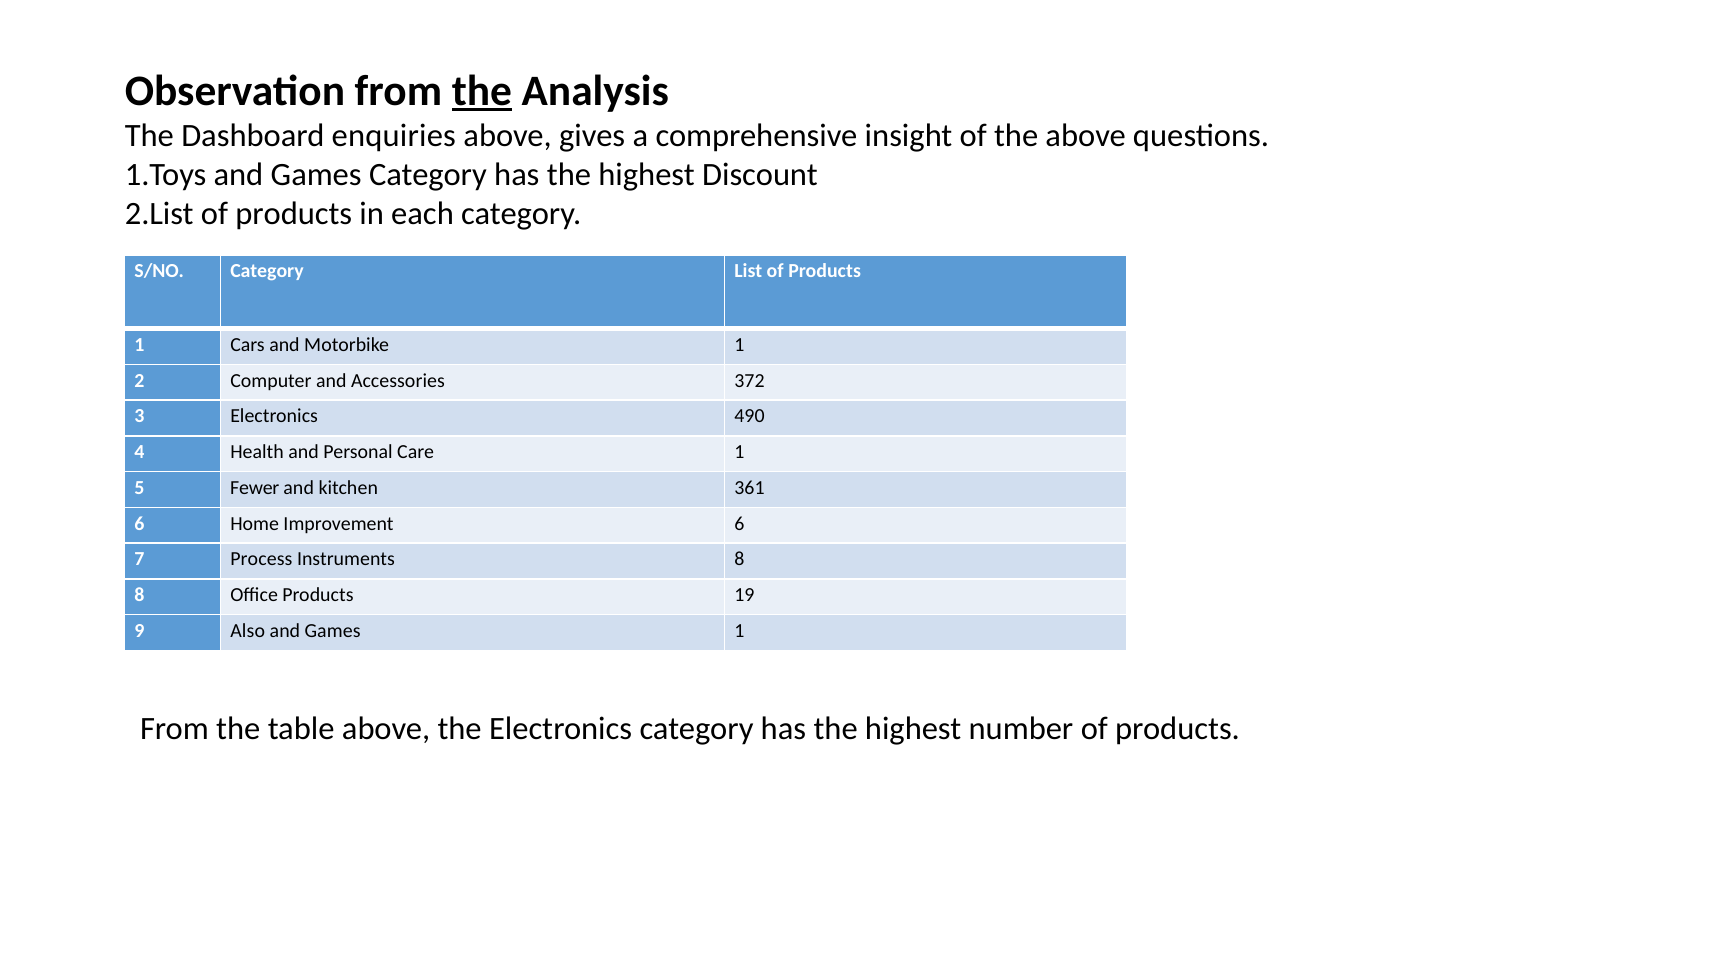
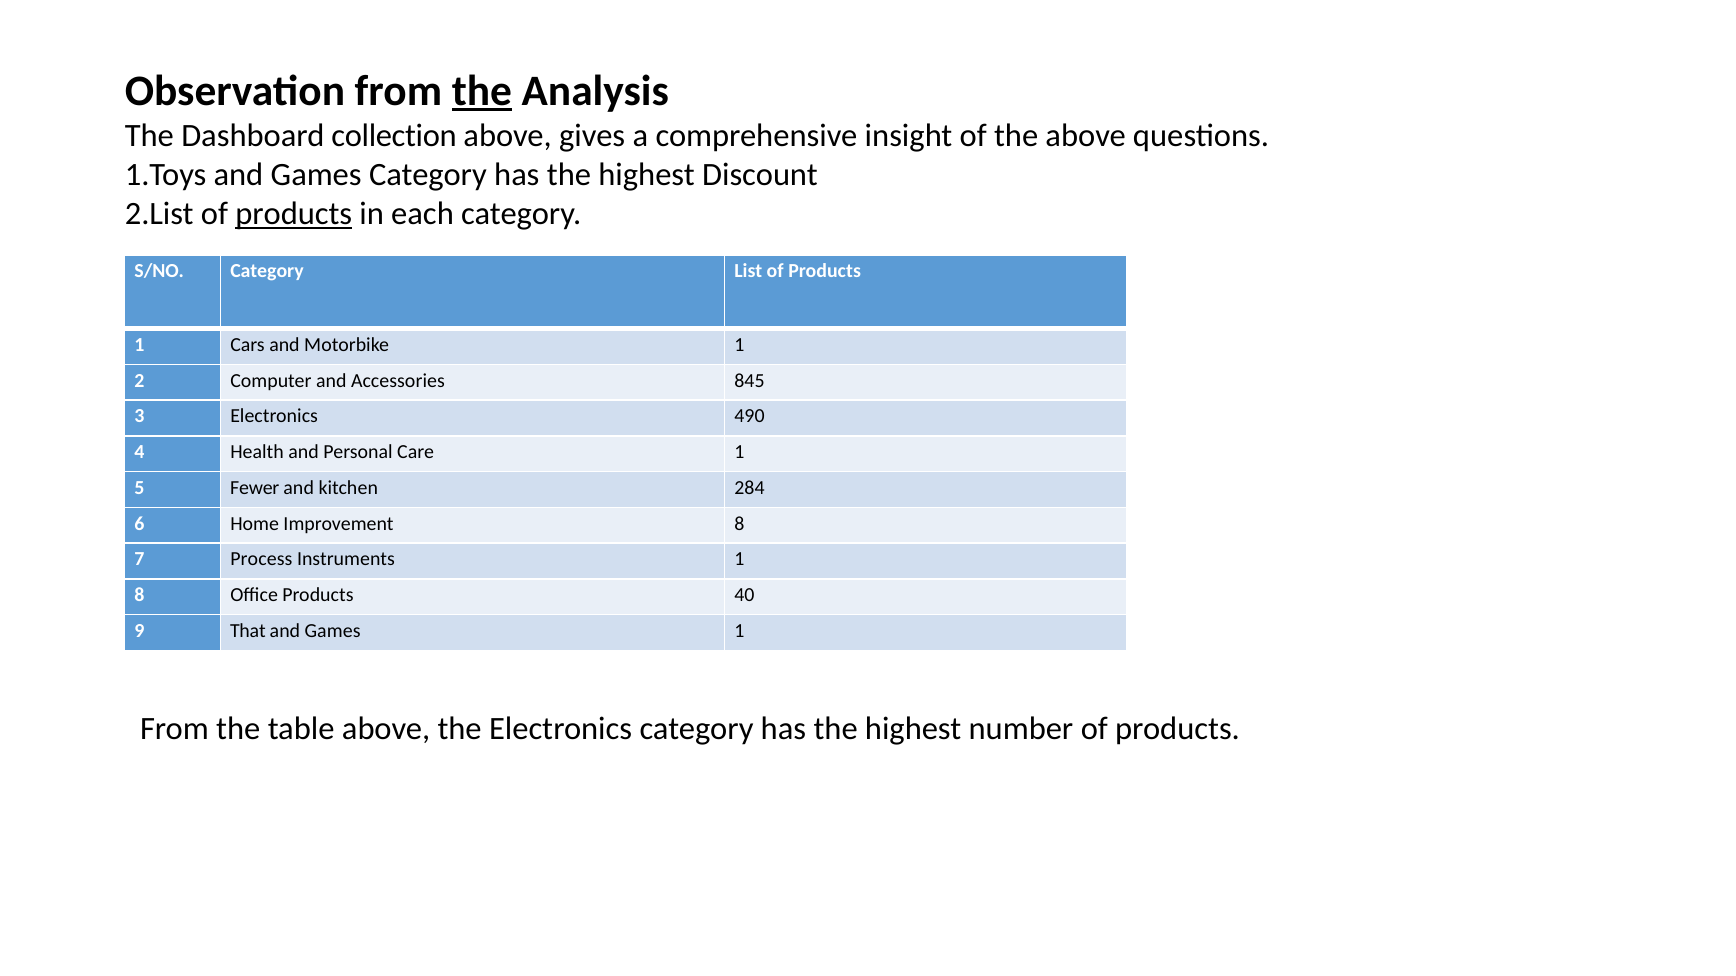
enquiries: enquiries -> collection
products at (294, 214) underline: none -> present
372: 372 -> 845
361: 361 -> 284
Improvement 6: 6 -> 8
Instruments 8: 8 -> 1
19: 19 -> 40
Also: Also -> That
